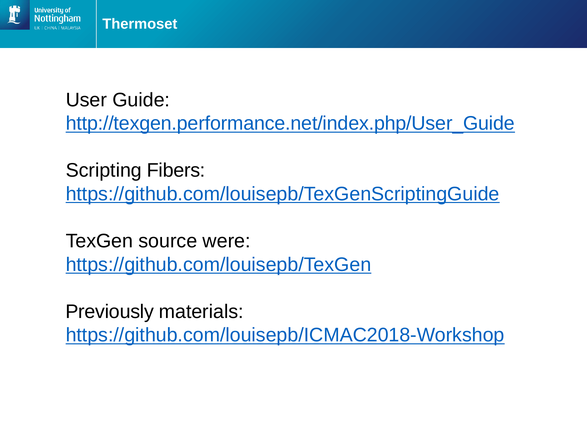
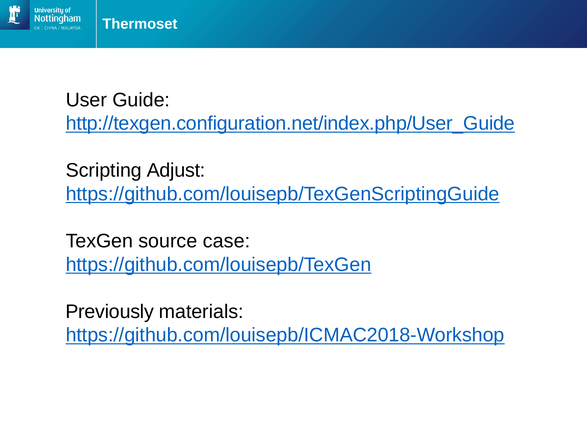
http://texgen.performance.net/index.php/User_Guide: http://texgen.performance.net/index.php/User_Guide -> http://texgen.configuration.net/index.php/User_Guide
Fibers: Fibers -> Adjust
were: were -> case
